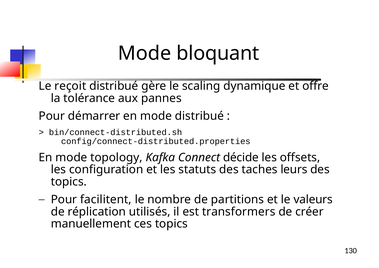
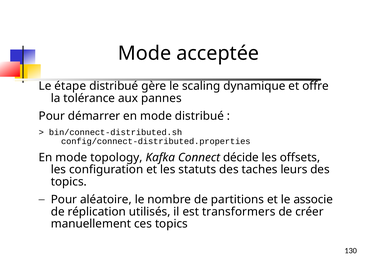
bloquant: bloquant -> acceptée
reçoit: reçoit -> étape
facilitent: facilitent -> aléatoire
valeurs: valeurs -> associe
